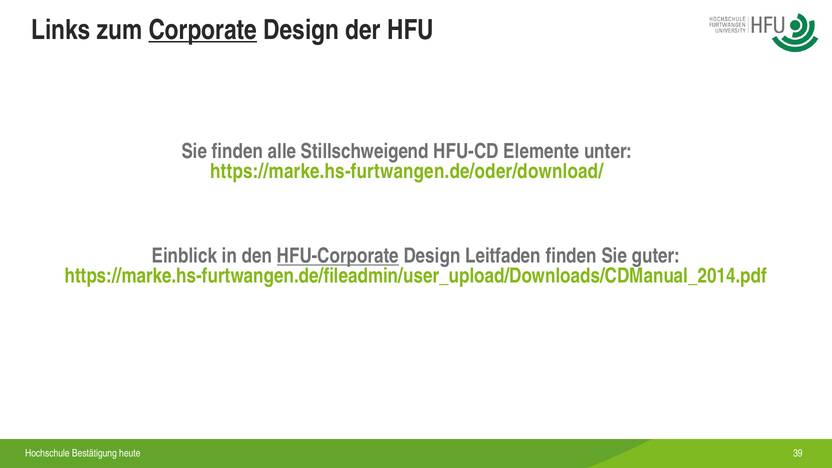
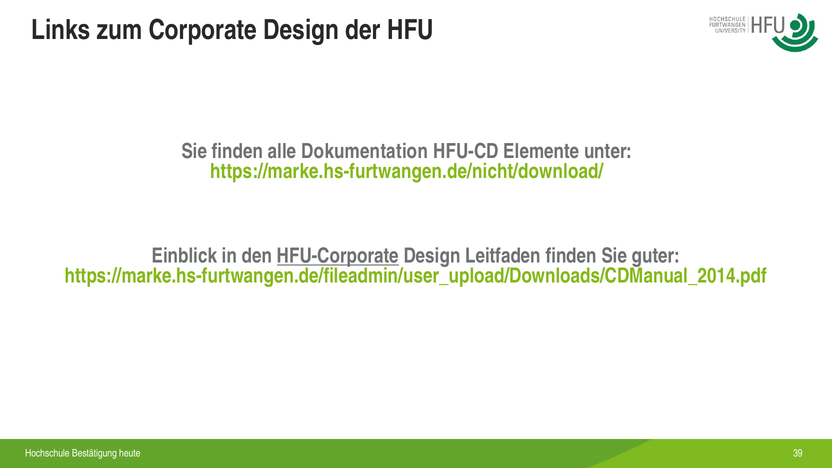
Corporate underline: present -> none
Stillschweigend: Stillschweigend -> Dokumentation
https://marke.hs-furtwangen.de/oder/download/: https://marke.hs-furtwangen.de/oder/download/ -> https://marke.hs-furtwangen.de/nicht/download/
